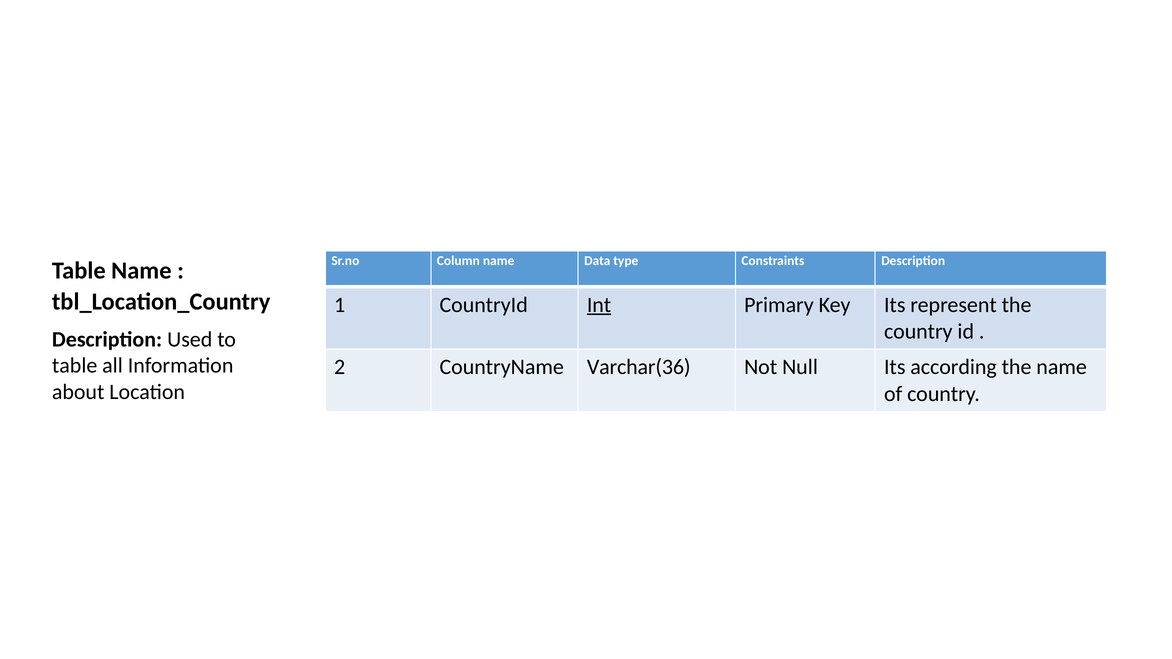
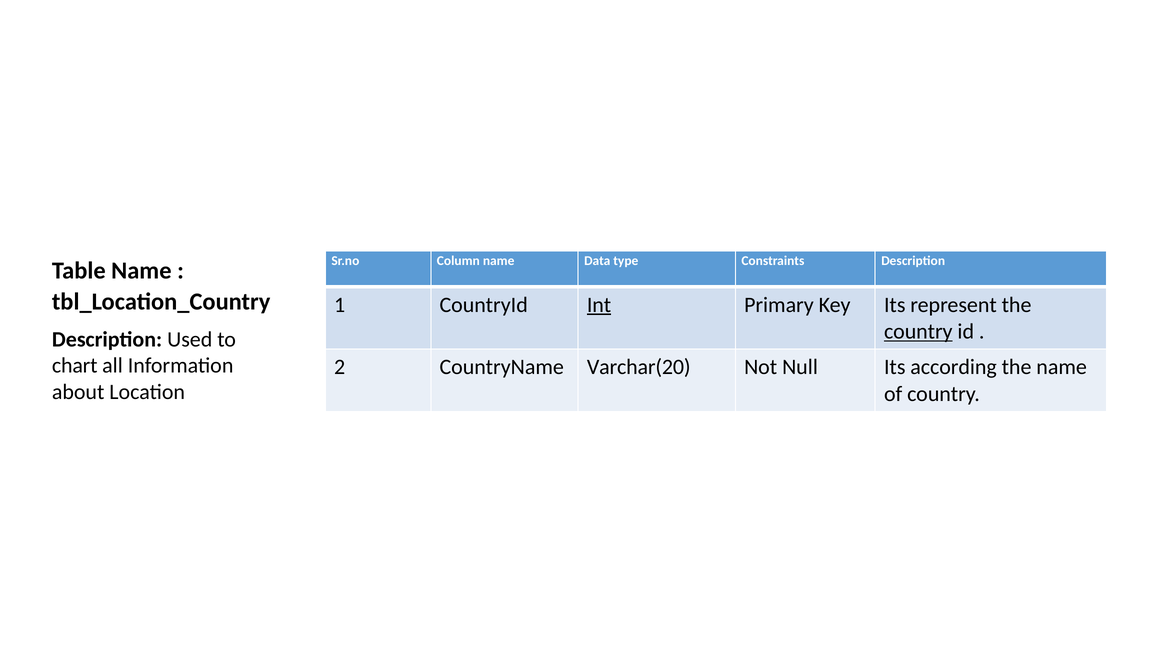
country at (918, 332) underline: none -> present
table at (75, 366): table -> chart
Varchar(36: Varchar(36 -> Varchar(20
